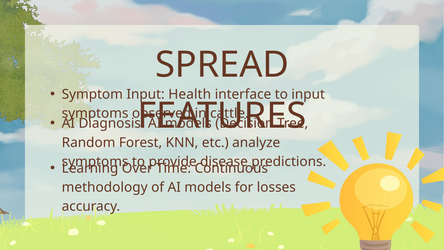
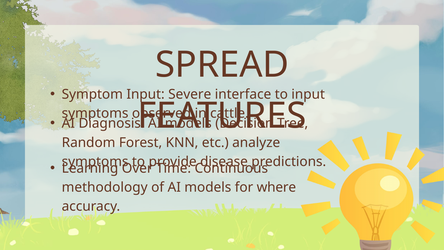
Health: Health -> Severe
losses: losses -> where
